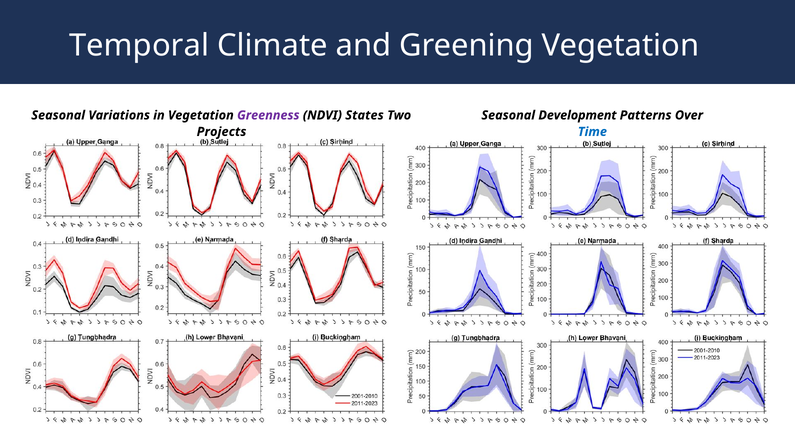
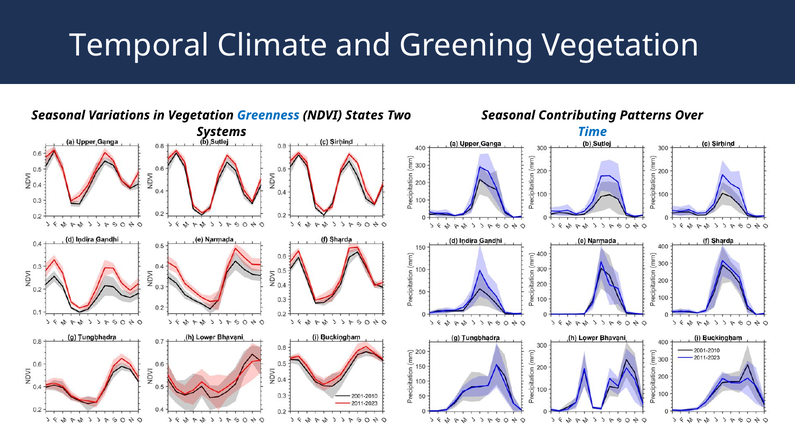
Greenness colour: purple -> blue
Development: Development -> Contributing
Projects: Projects -> Systems
